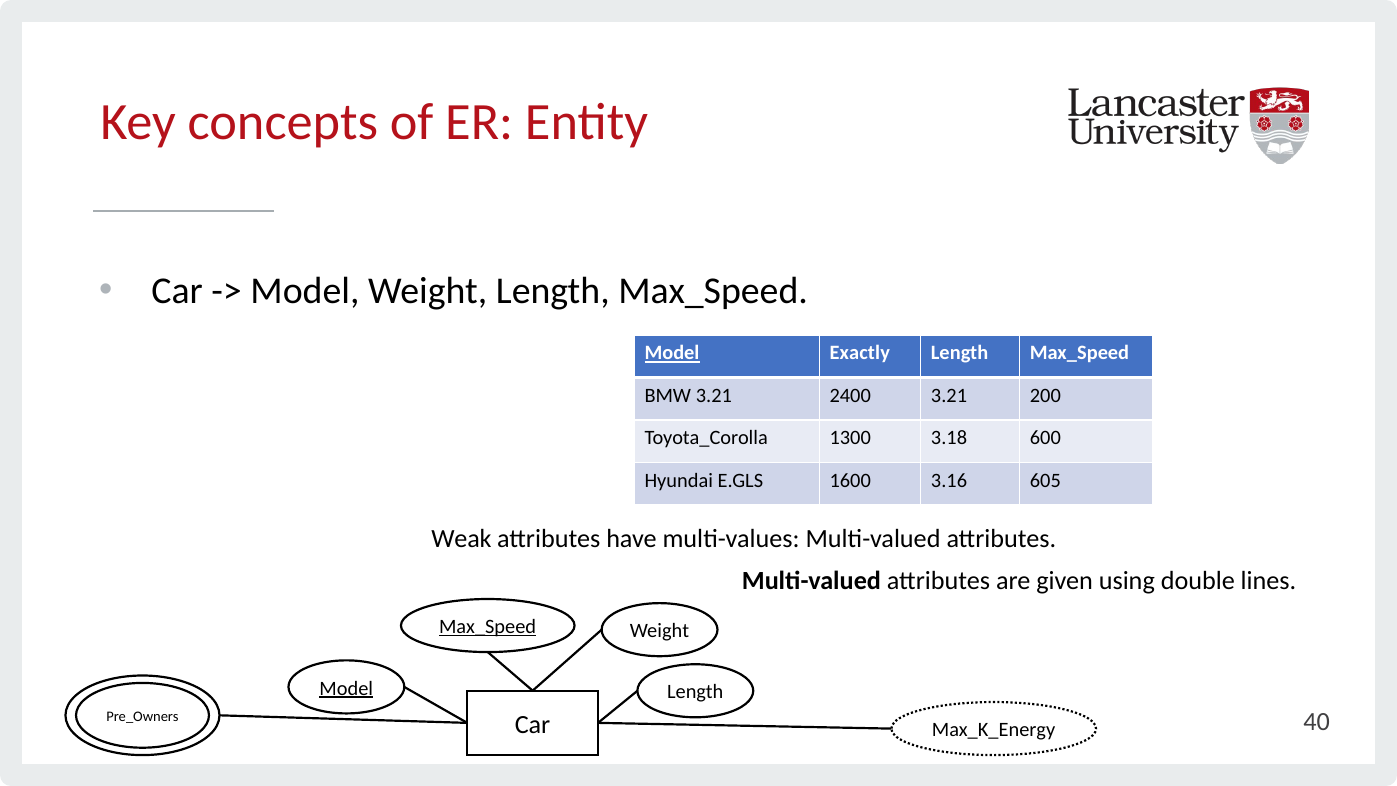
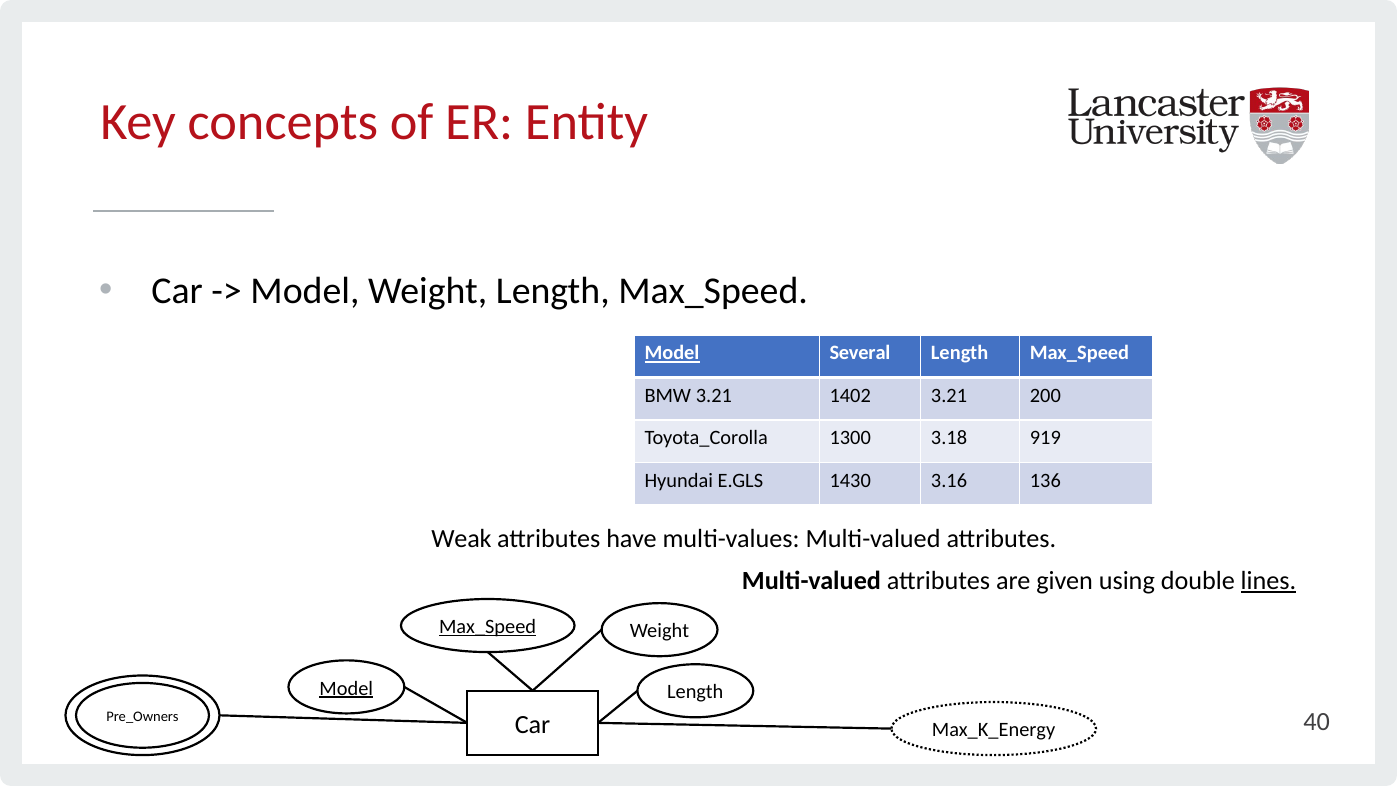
Exactly: Exactly -> Several
2400: 2400 -> 1402
600: 600 -> 919
1600: 1600 -> 1430
605: 605 -> 136
lines underline: none -> present
